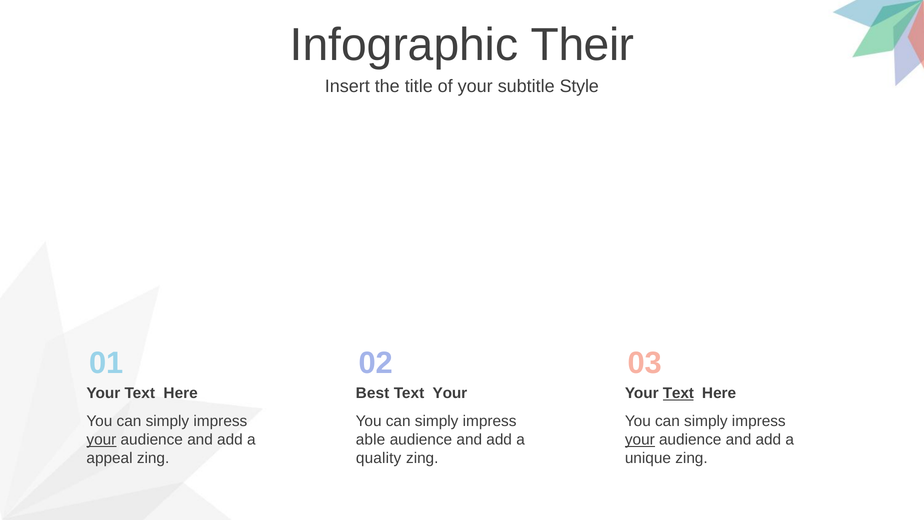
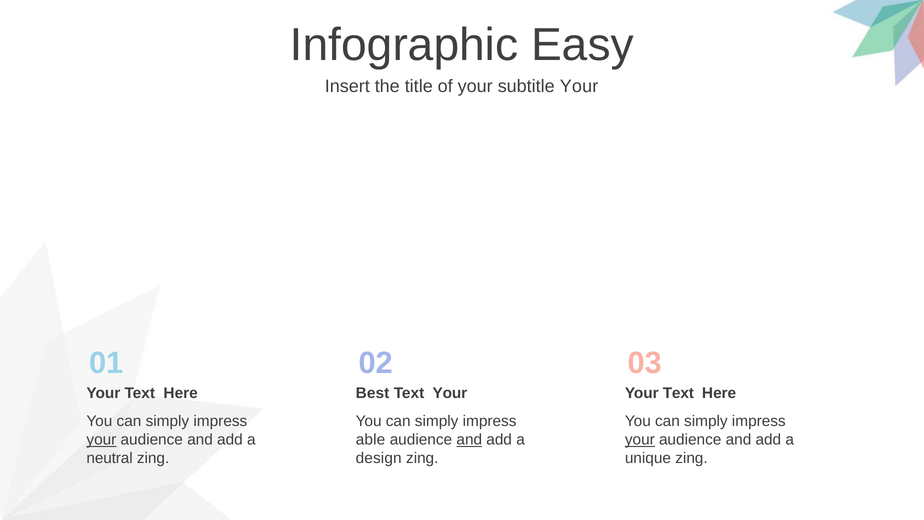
Their: Their -> Easy
subtitle Style: Style -> Your
Text at (678, 393) underline: present -> none
and at (469, 440) underline: none -> present
appeal: appeal -> neutral
quality: quality -> design
